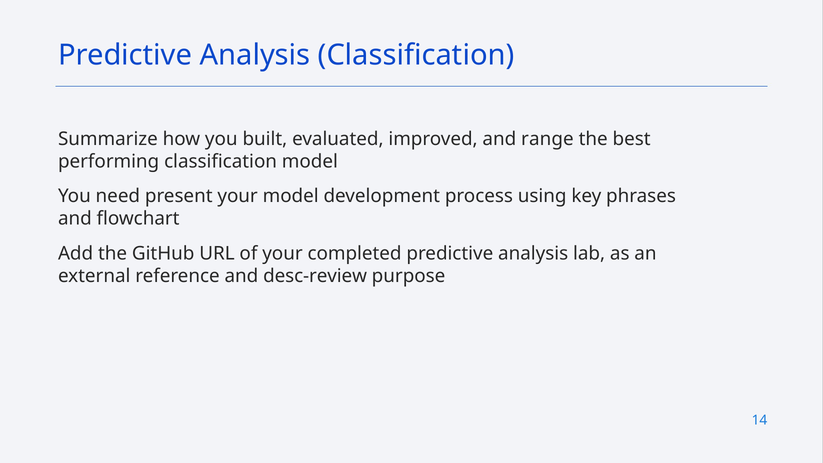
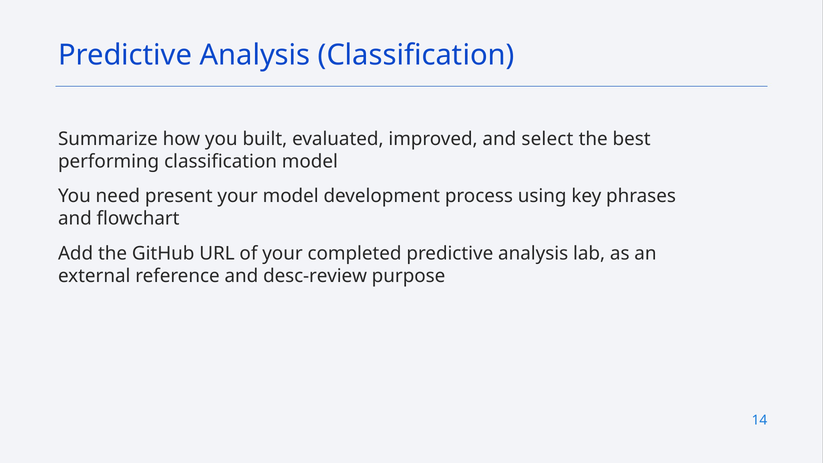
range: range -> select
